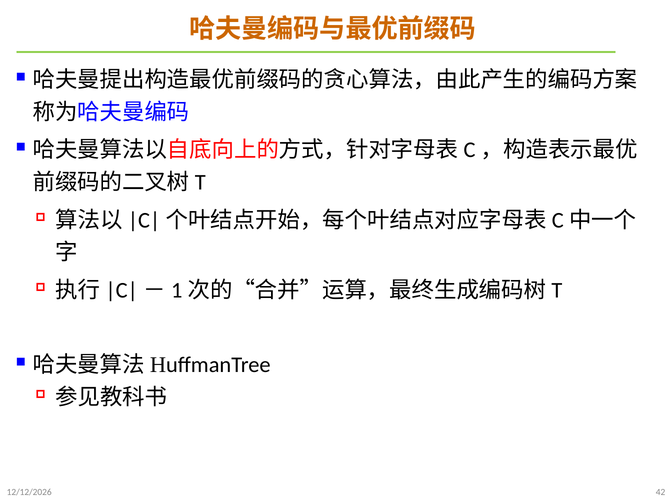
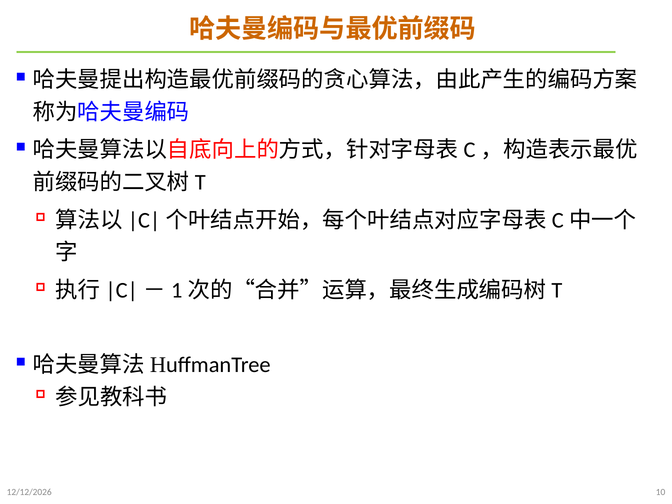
42: 42 -> 10
